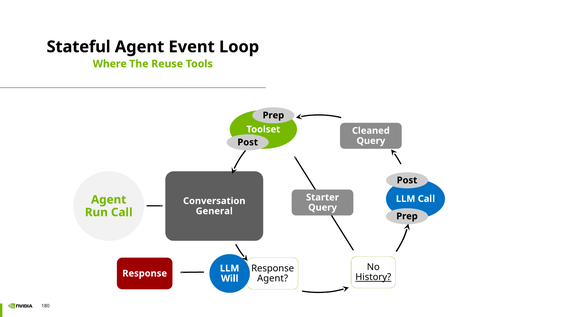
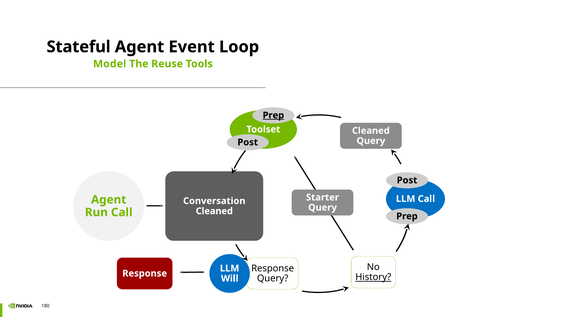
Where: Where -> Model
Prep at (273, 115) underline: none -> present
General at (214, 211): General -> Cleaned
Agent at (273, 279): Agent -> Query
